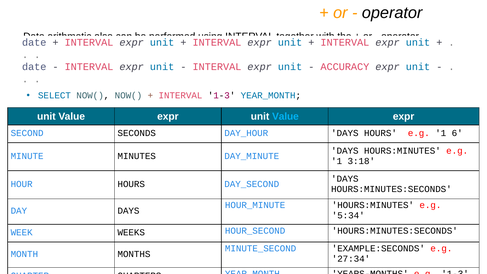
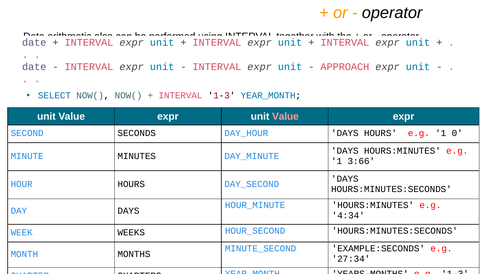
ACCURACY: ACCURACY -> APPROACH
Value at (285, 116) colour: light blue -> pink
6: 6 -> 0
3:18: 3:18 -> 3:66
5:34: 5:34 -> 4:34
